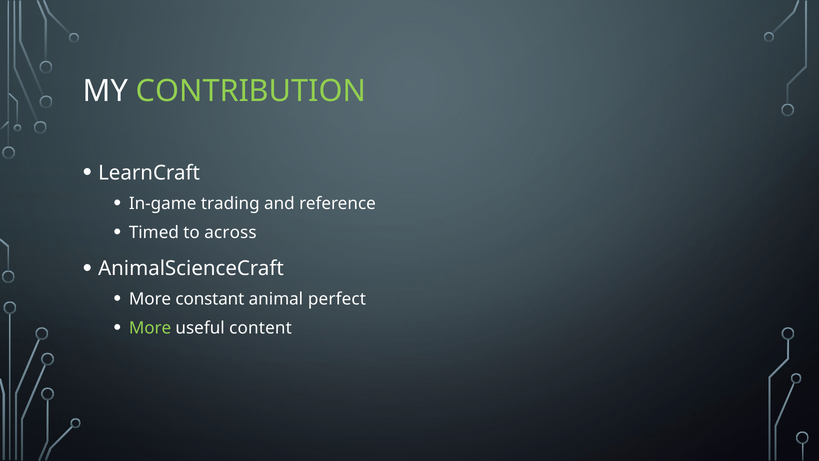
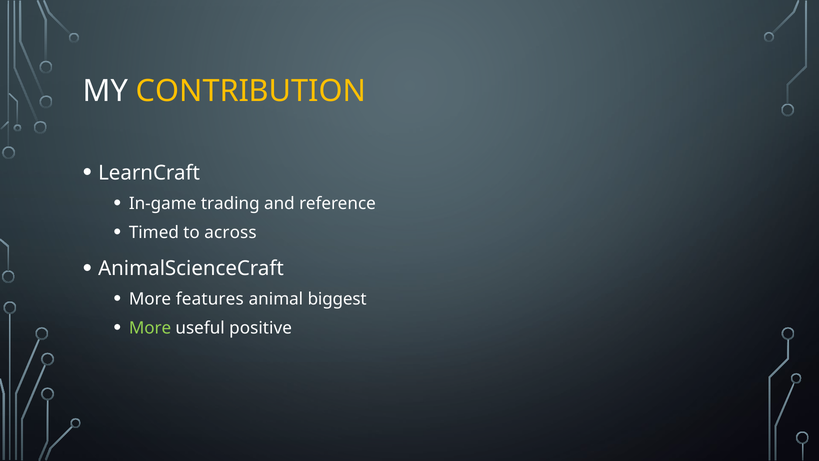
CONTRIBUTION colour: light green -> yellow
constant: constant -> features
perfect: perfect -> biggest
content: content -> positive
